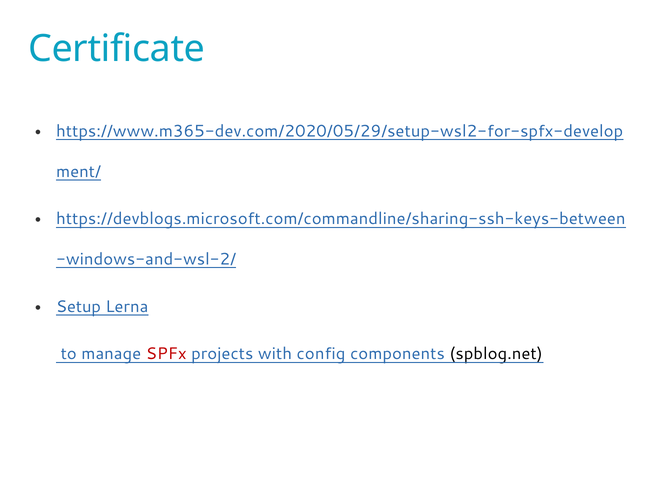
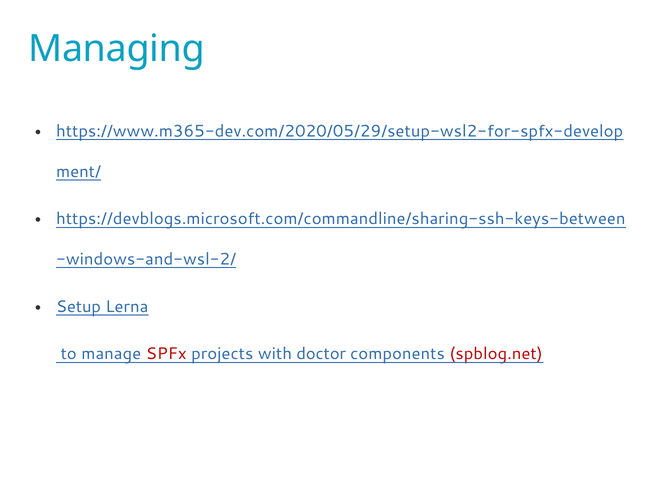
Certificate: Certificate -> Managing
config: config -> doctor
spblog.net colour: black -> red
